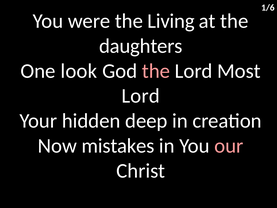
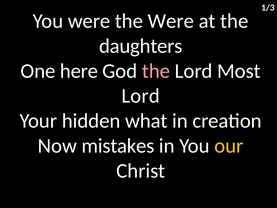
1/6: 1/6 -> 1/3
the Living: Living -> Were
look: look -> here
deep: deep -> what
our colour: pink -> yellow
